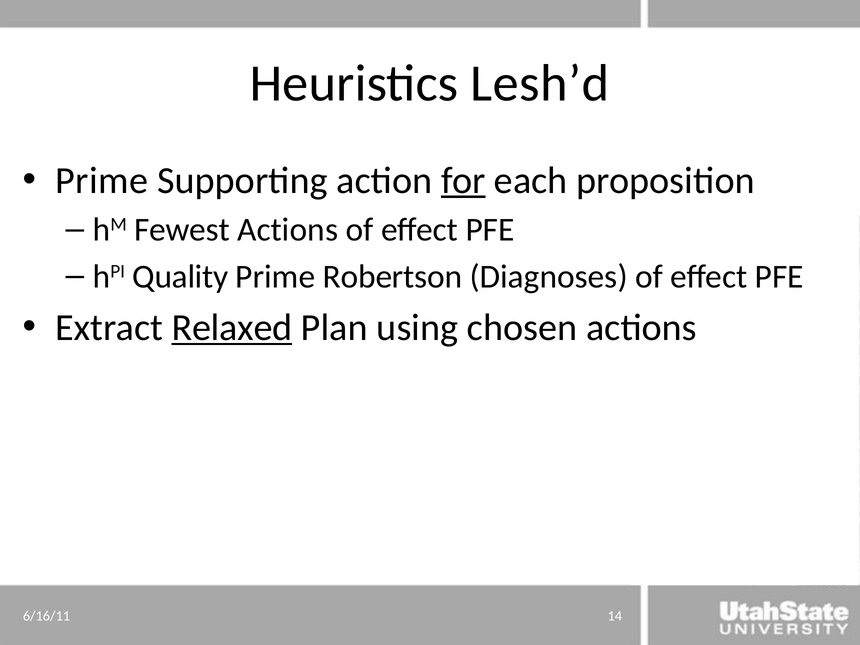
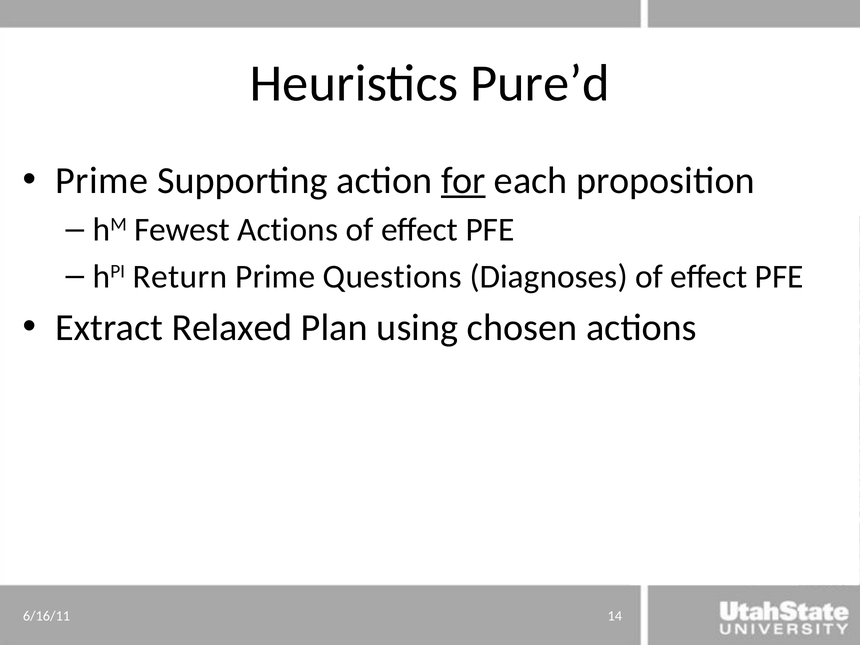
Lesh’d: Lesh’d -> Pure’d
Quality: Quality -> Return
Robertson: Robertson -> Questions
Relaxed underline: present -> none
